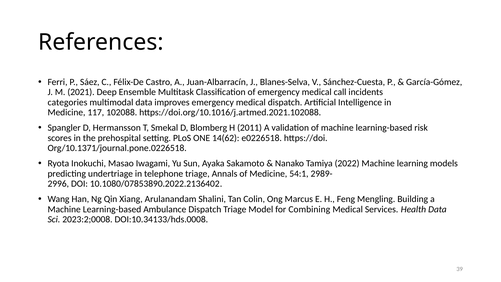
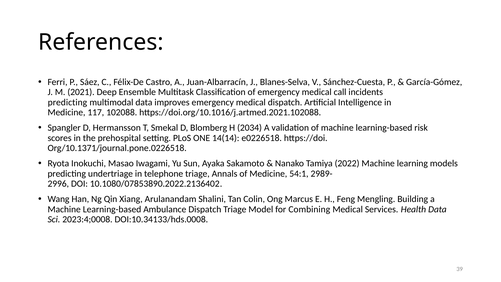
categories at (67, 102): categories -> predicting
2011: 2011 -> 2034
14(62: 14(62 -> 14(14
2023:2;0008: 2023:2;0008 -> 2023:4;0008
